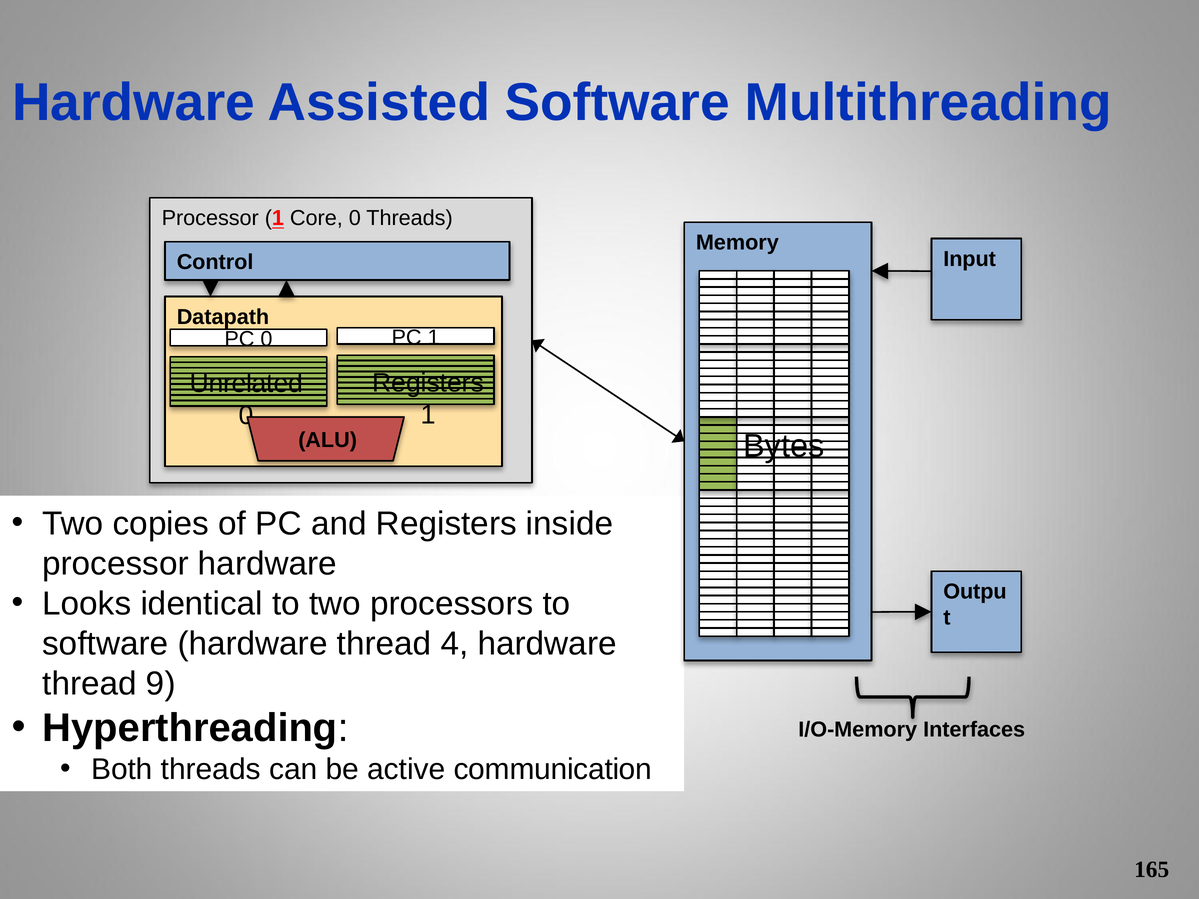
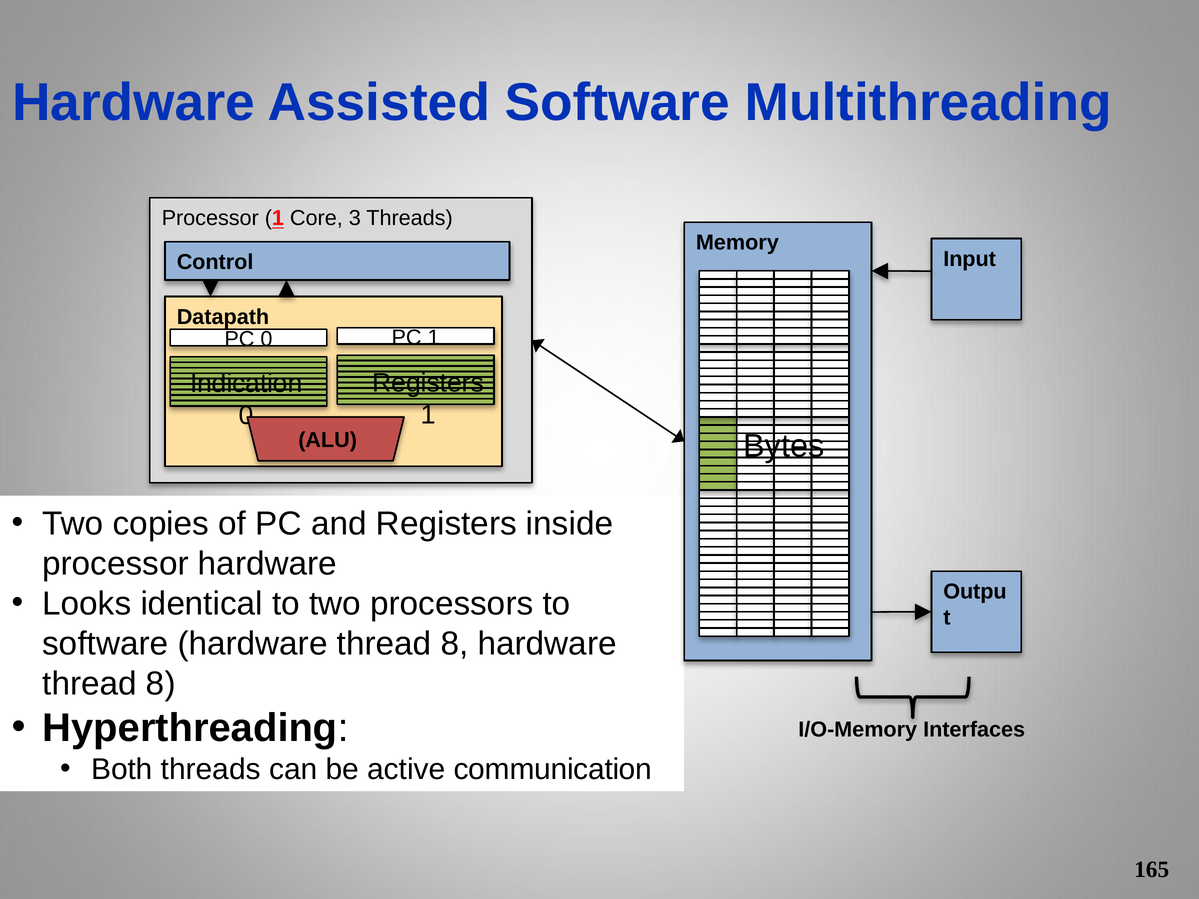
Core 0: 0 -> 3
Unrelated: Unrelated -> Indication
software hardware thread 4: 4 -> 8
9 at (161, 684): 9 -> 8
